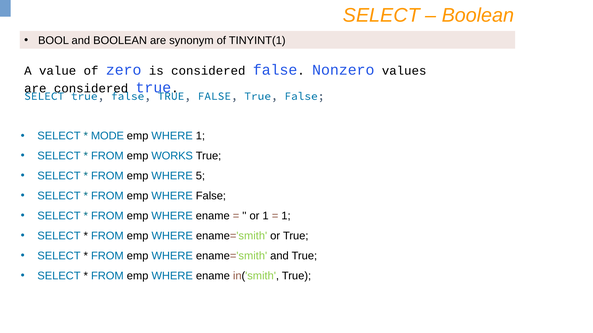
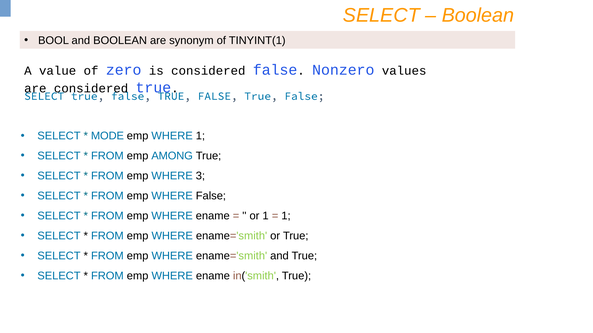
WORKS: WORKS -> AMONG
5: 5 -> 3
